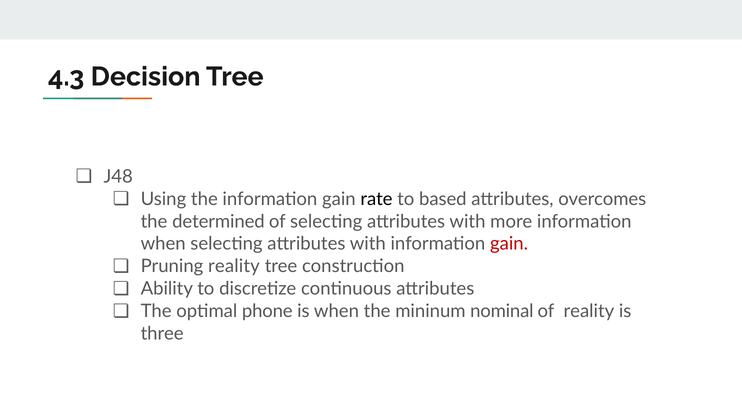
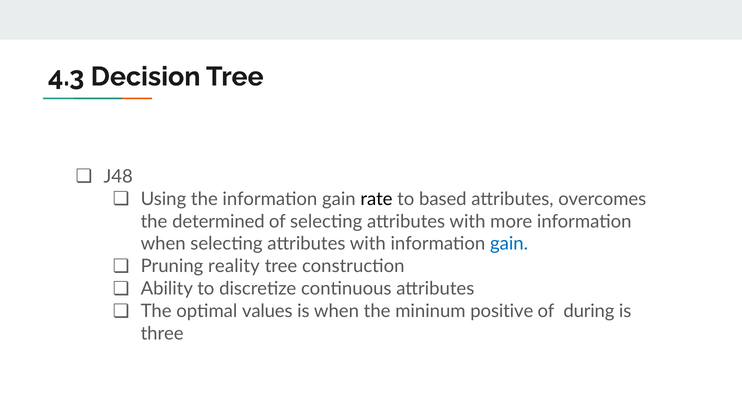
gain at (509, 244) colour: red -> blue
phone: phone -> values
nominal: nominal -> positive
of reality: reality -> during
